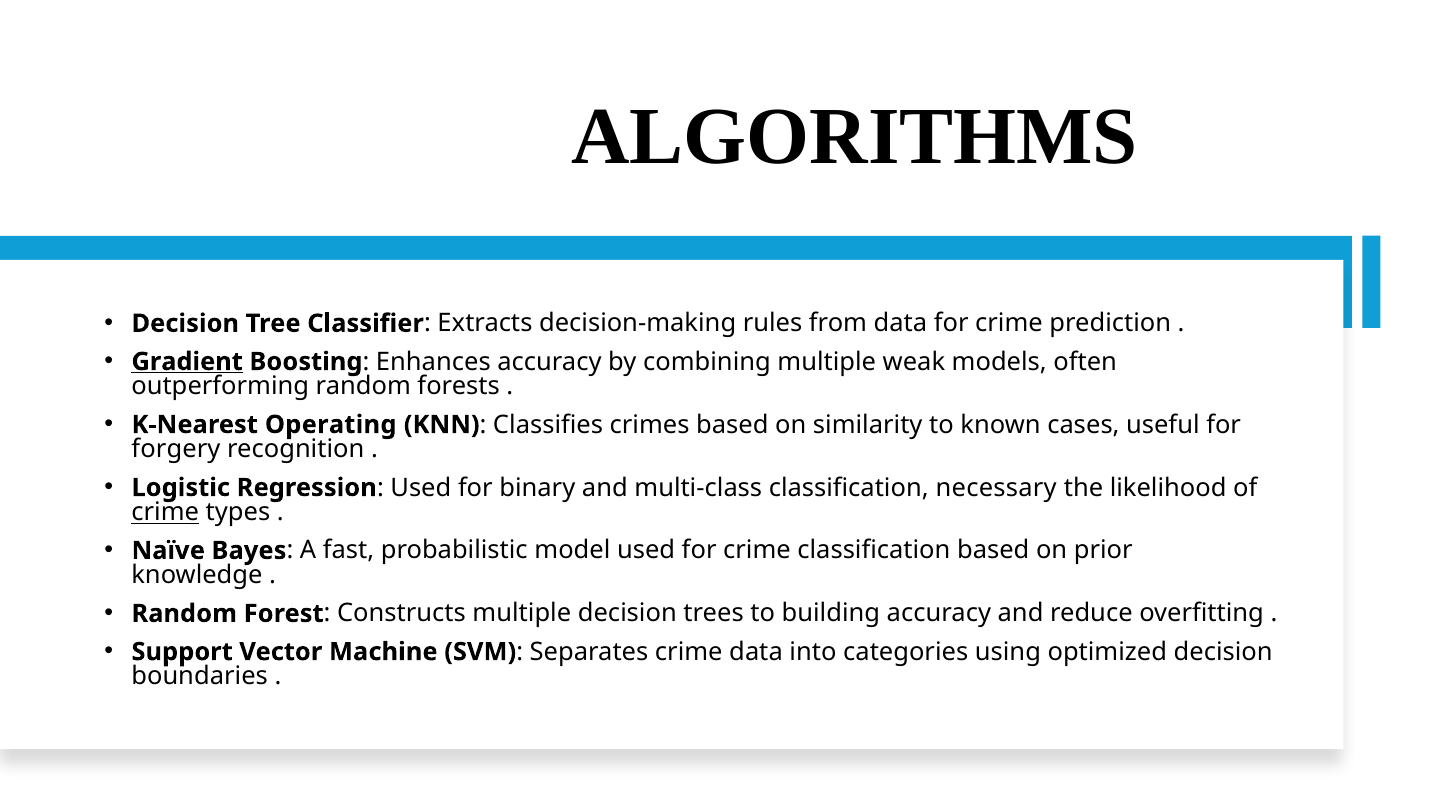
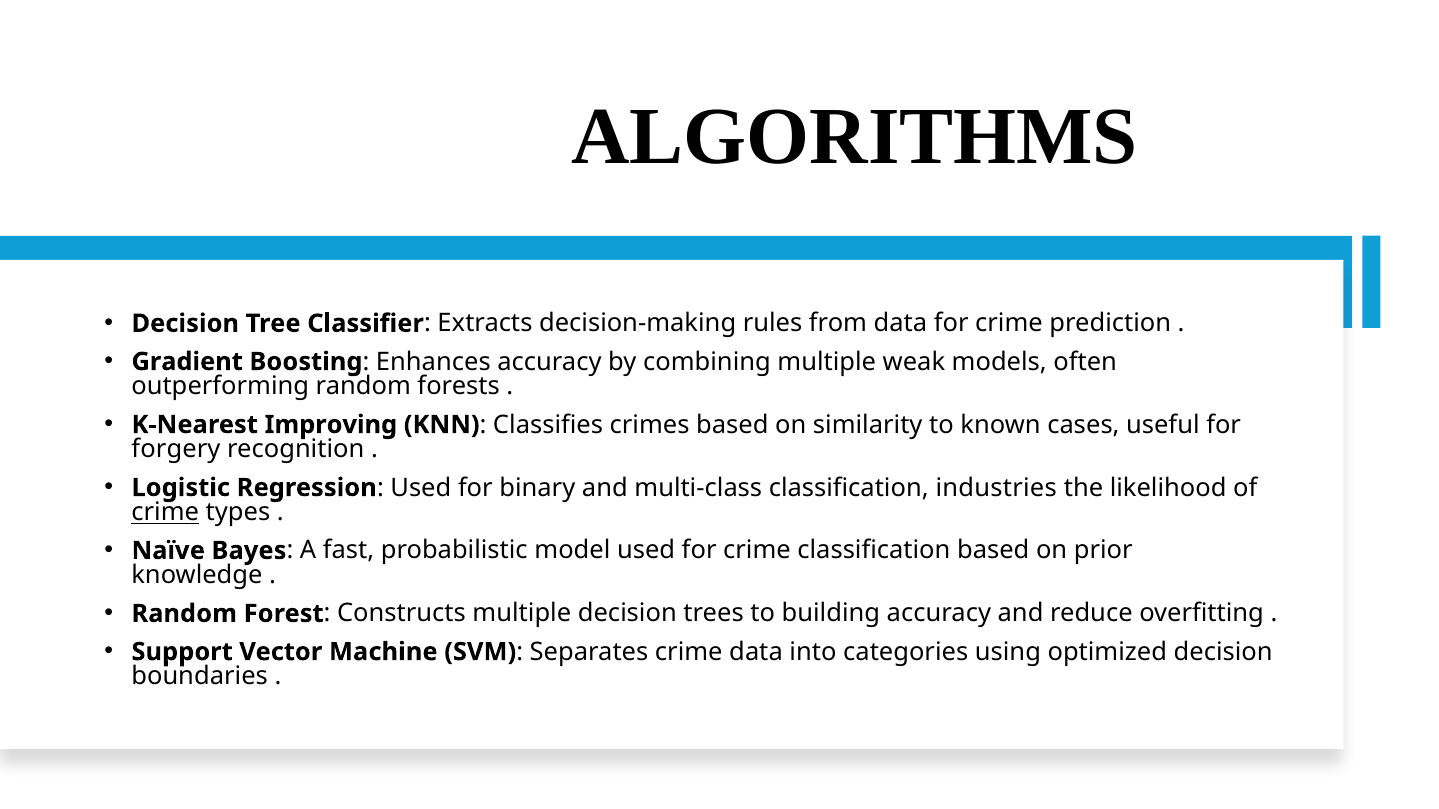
Gradient underline: present -> none
Operating: Operating -> Improving
necessary: necessary -> industries
